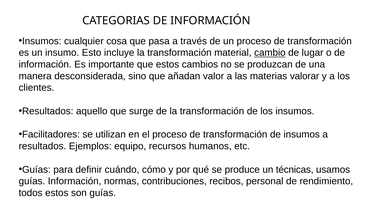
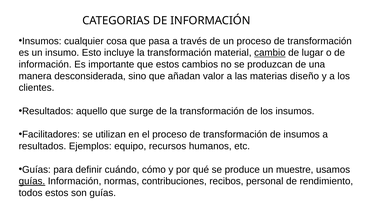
valorar: valorar -> diseño
técnicas: técnicas -> muestre
guías at (32, 181) underline: none -> present
